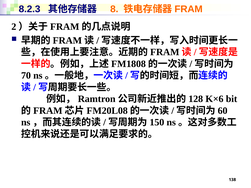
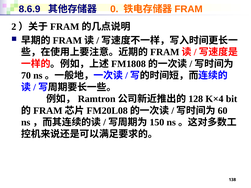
8.2.3: 8.2.3 -> 8.6.9
8: 8 -> 0
K×6: K×6 -> K×4
